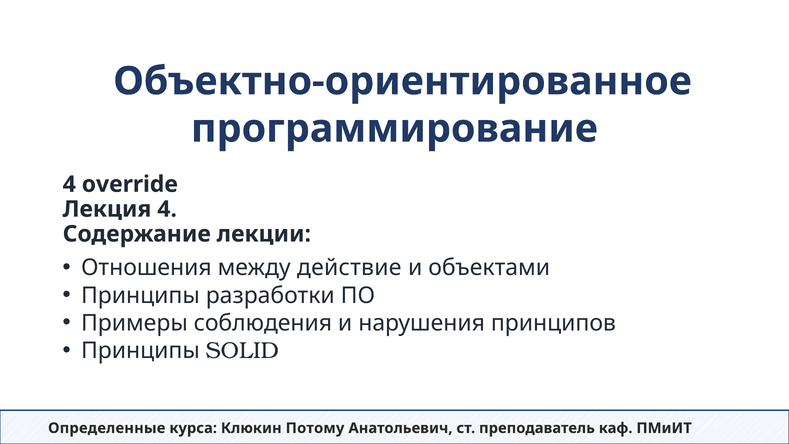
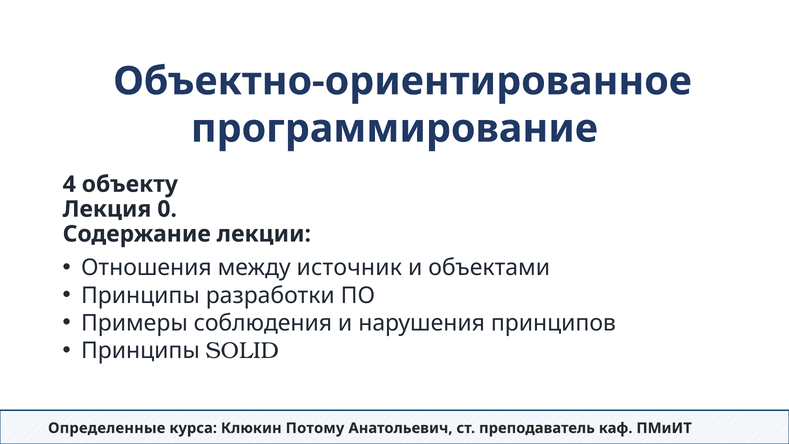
override: override -> объекту
Лекция 4: 4 -> 0
действие: действие -> источник
